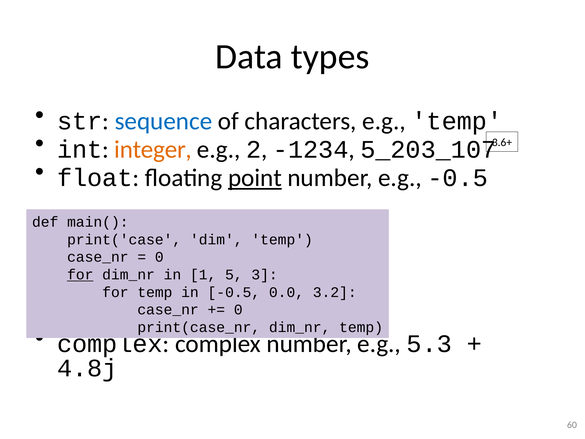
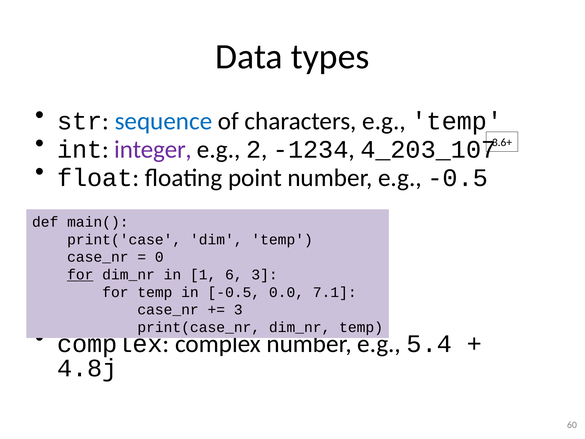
integer colour: orange -> purple
5_203_107: 5_203_107 -> 4_203_107
point underline: present -> none
5: 5 -> 6
3.2: 3.2 -> 7.1
0 at (238, 310): 0 -> 3
5.3: 5.3 -> 5.4
